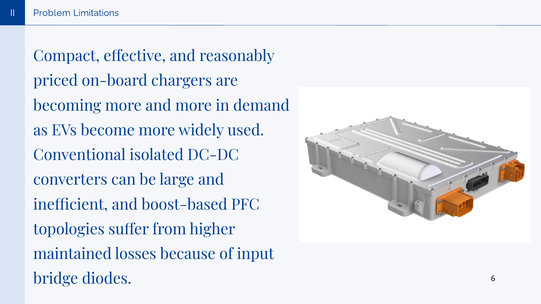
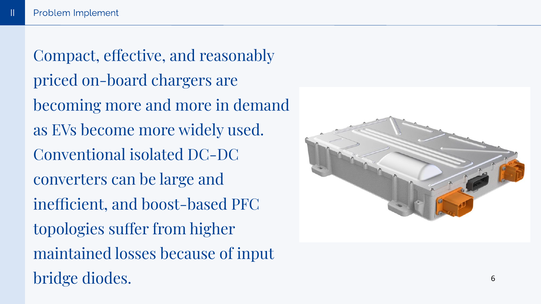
Limitations: Limitations -> Implement
